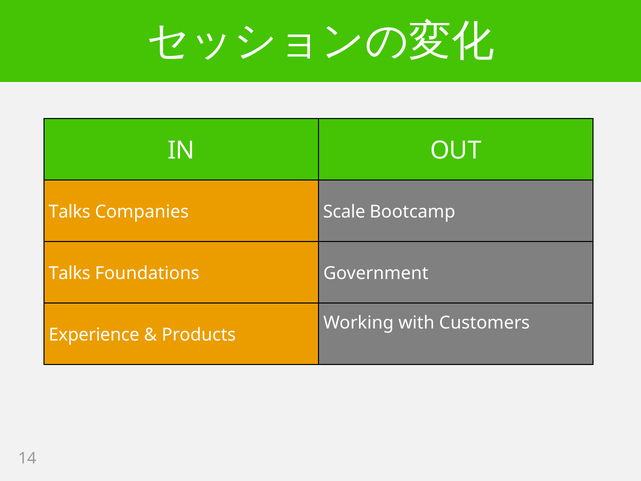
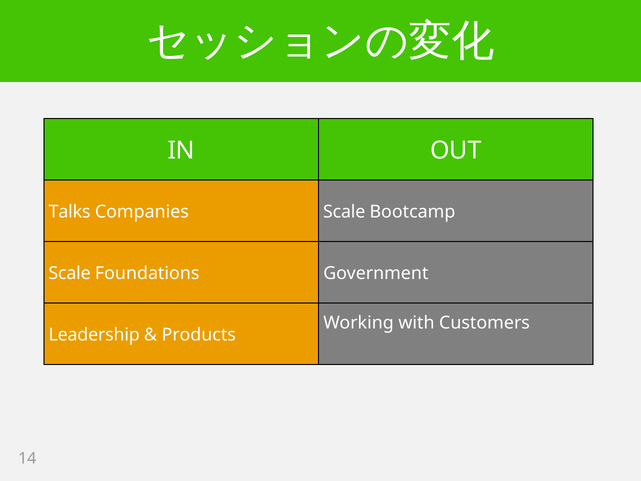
Talks at (70, 273): Talks -> Scale
Experience: Experience -> Leadership
